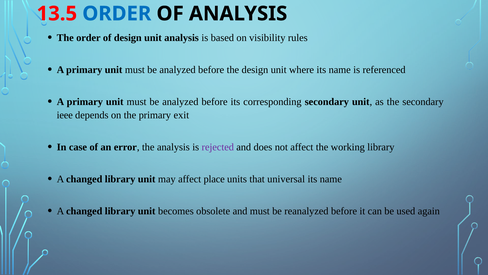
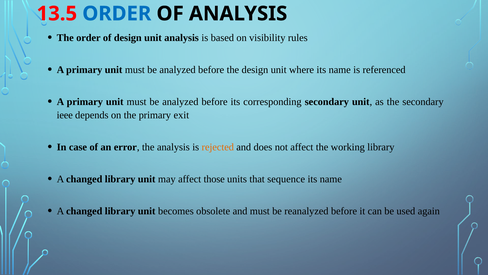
rejected colour: purple -> orange
place: place -> those
universal: universal -> sequence
